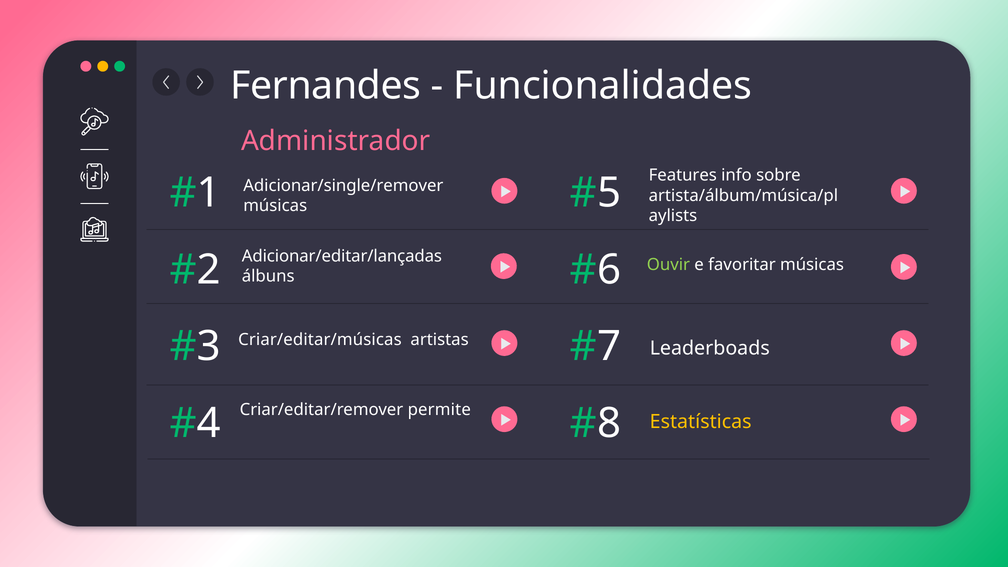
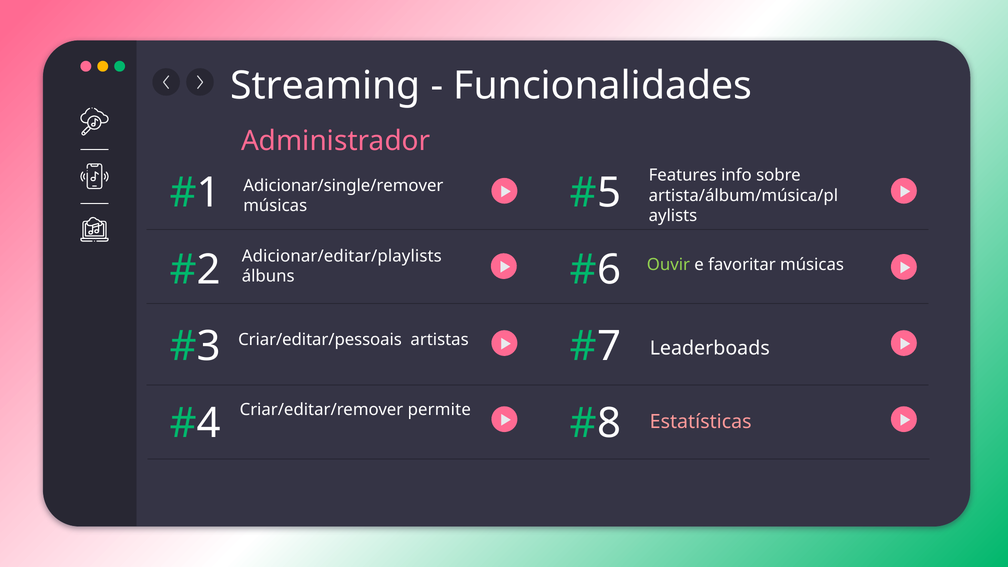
Fernandes: Fernandes -> Streaming
Adicionar/editar/lançadas: Adicionar/editar/lançadas -> Adicionar/editar/playlists
Criar/editar/músicas: Criar/editar/músicas -> Criar/editar/pessoais
Estatísticas colour: yellow -> pink
